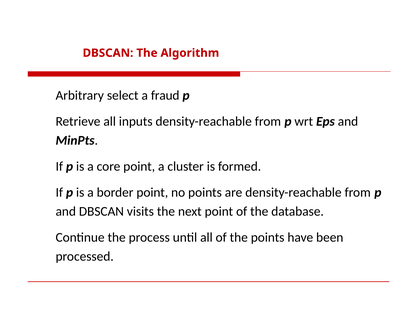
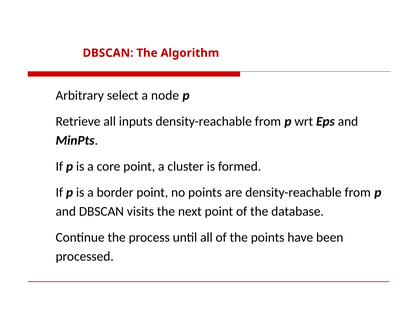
fraud: fraud -> node
